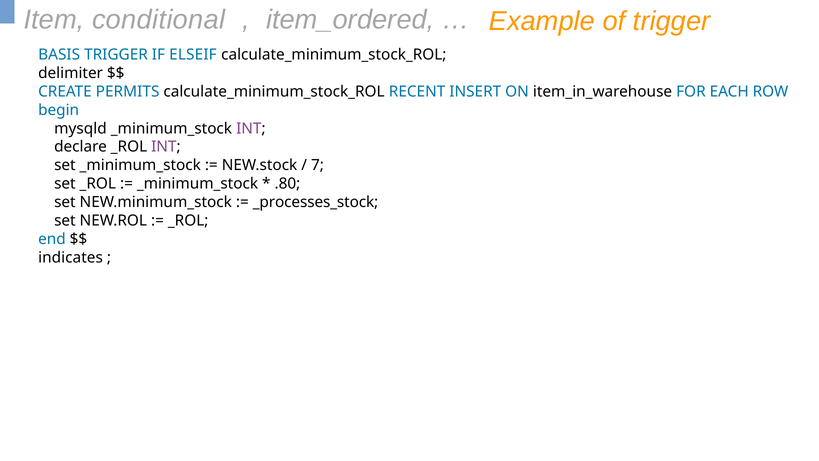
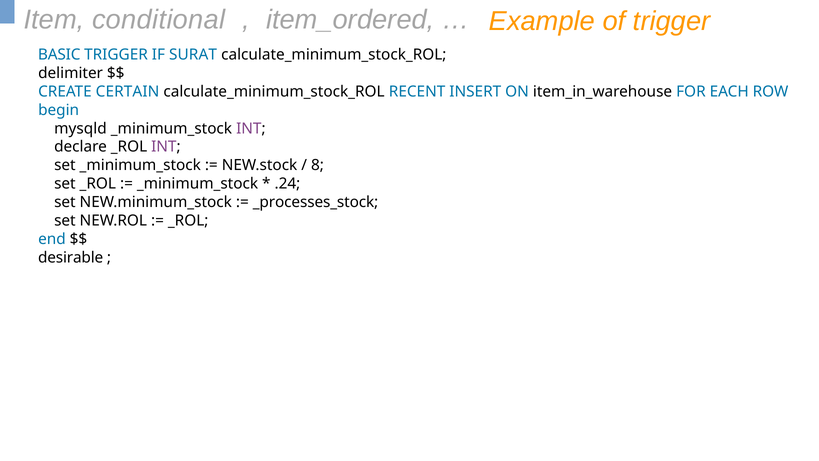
BASIS: BASIS -> BASIC
ELSEIF: ELSEIF -> SURAT
PERMITS: PERMITS -> CERTAIN
7: 7 -> 8
.80: .80 -> .24
indicates: indicates -> desirable
